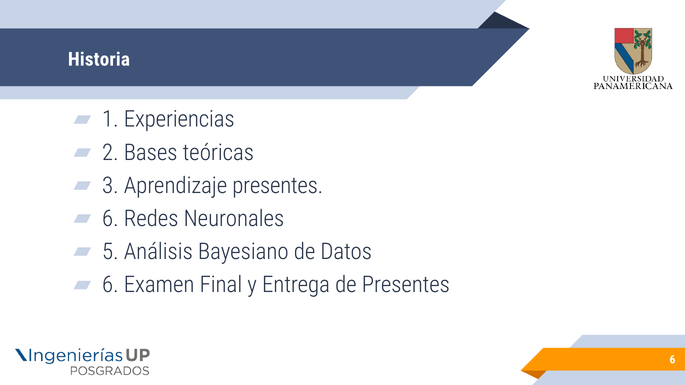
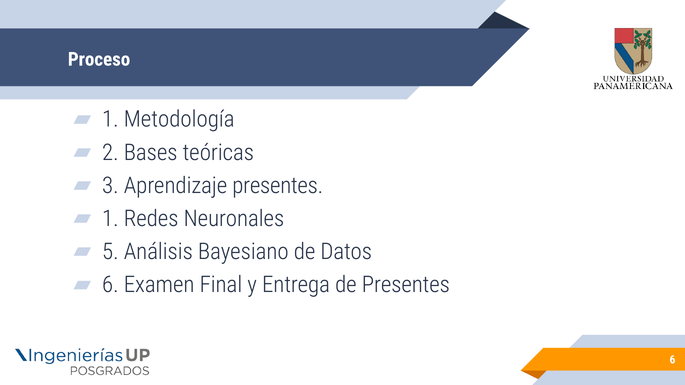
Historia: Historia -> Proceso
Experiencias: Experiencias -> Metodología
6 at (110, 219): 6 -> 1
